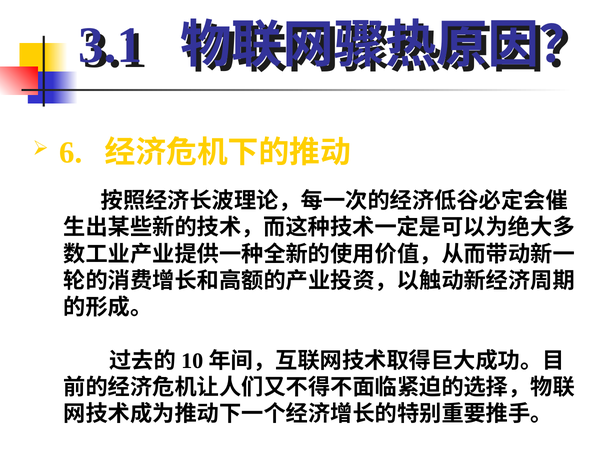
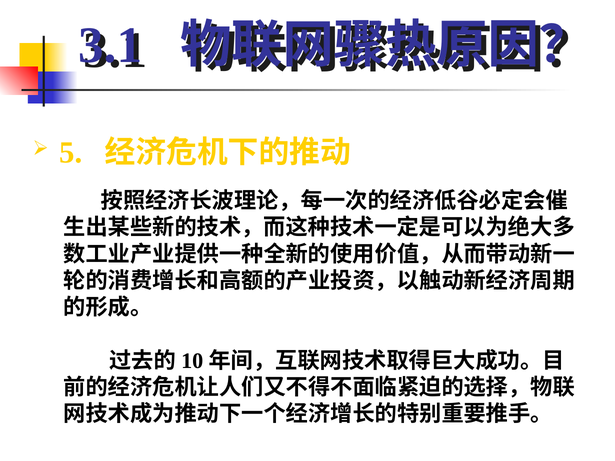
6: 6 -> 5
